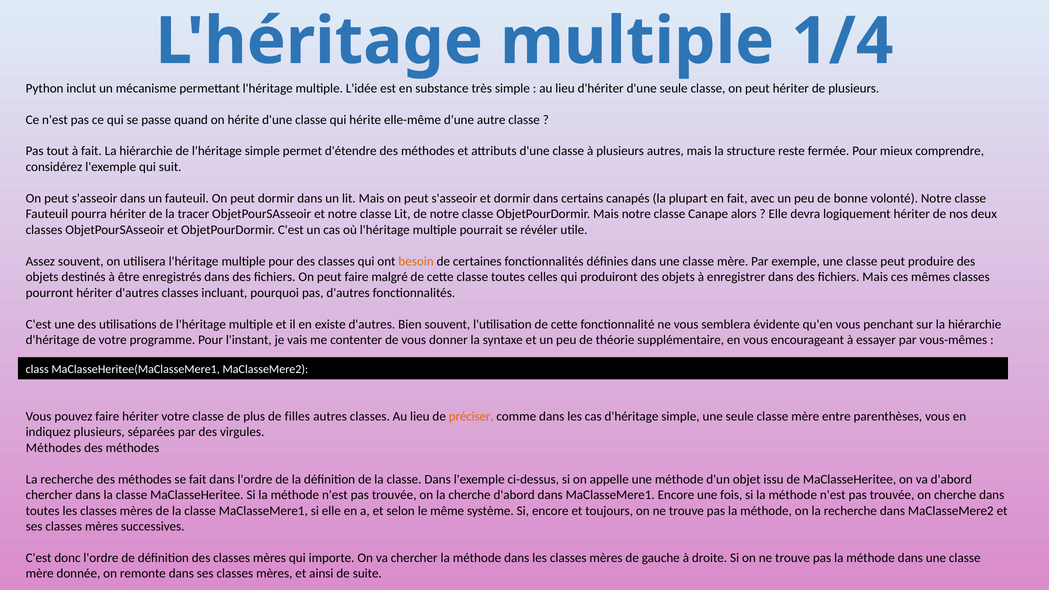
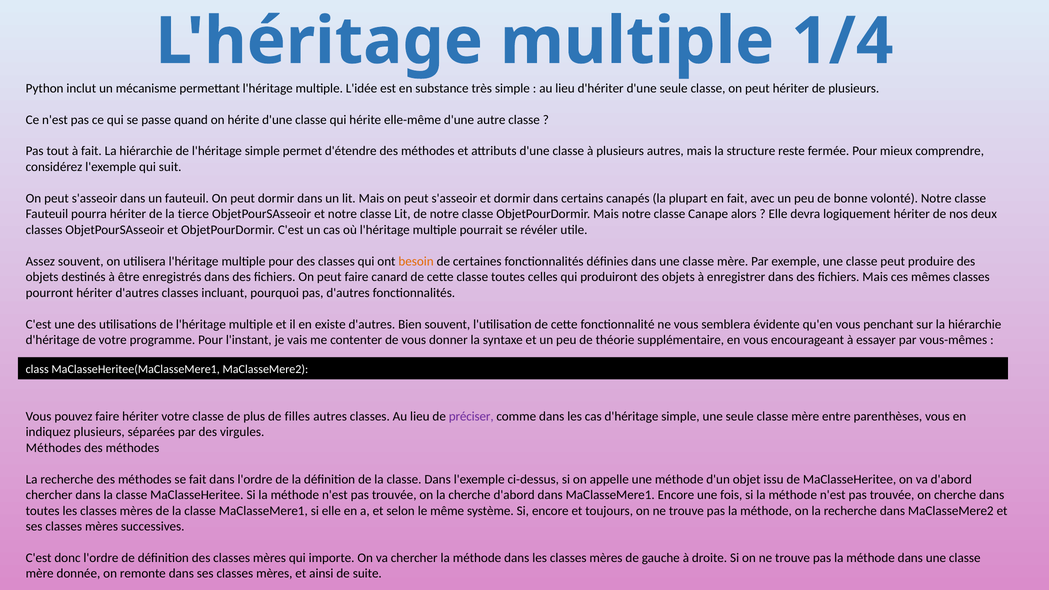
tracer: tracer -> tierce
malgré: malgré -> canard
préciser colour: orange -> purple
